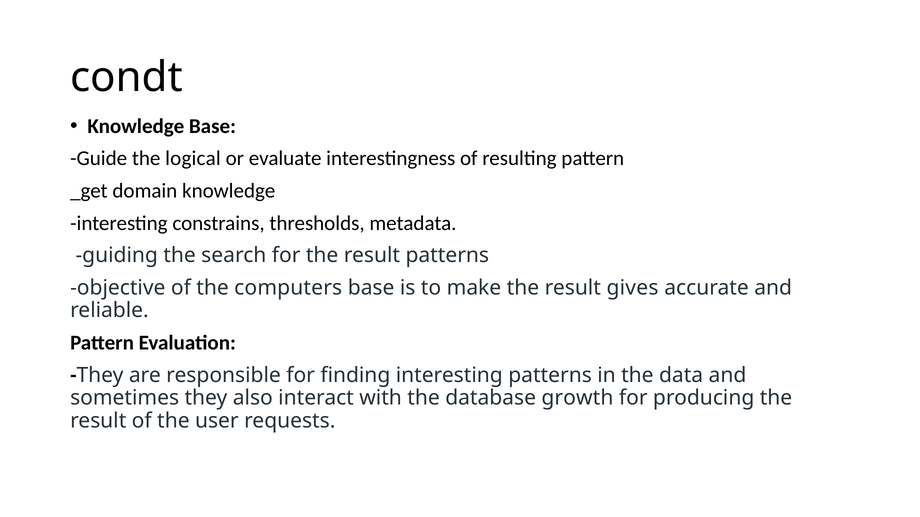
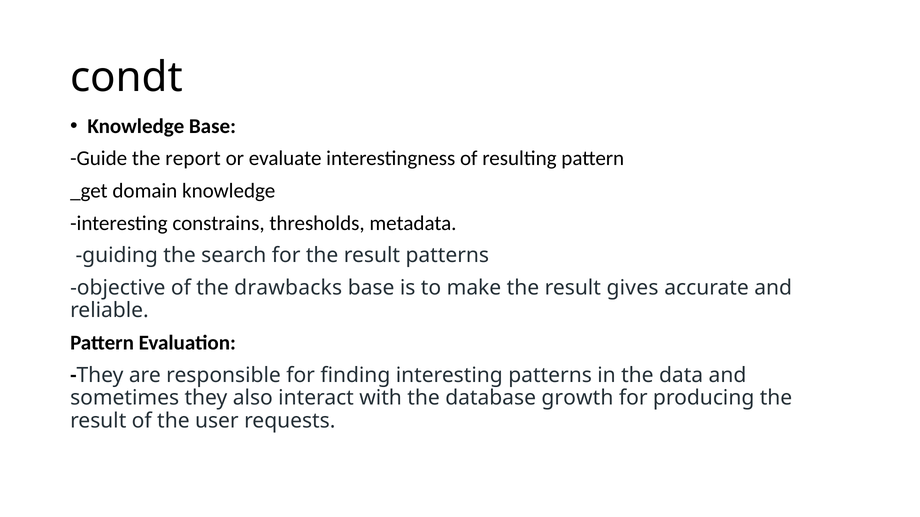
logical: logical -> report
computers: computers -> drawbacks
